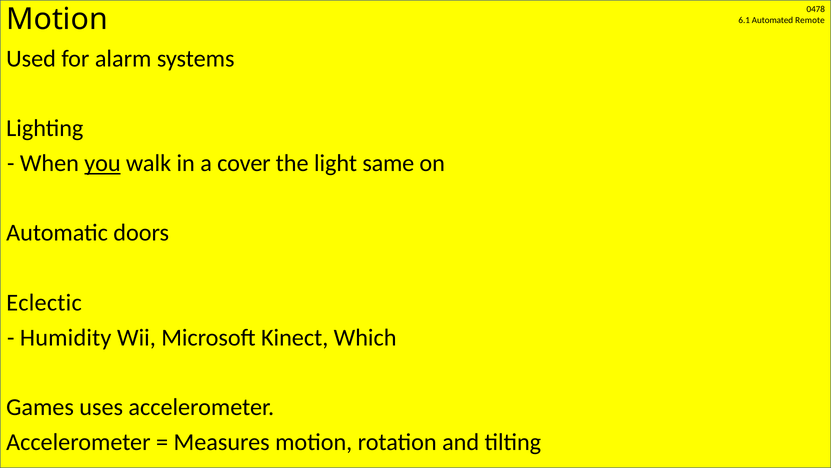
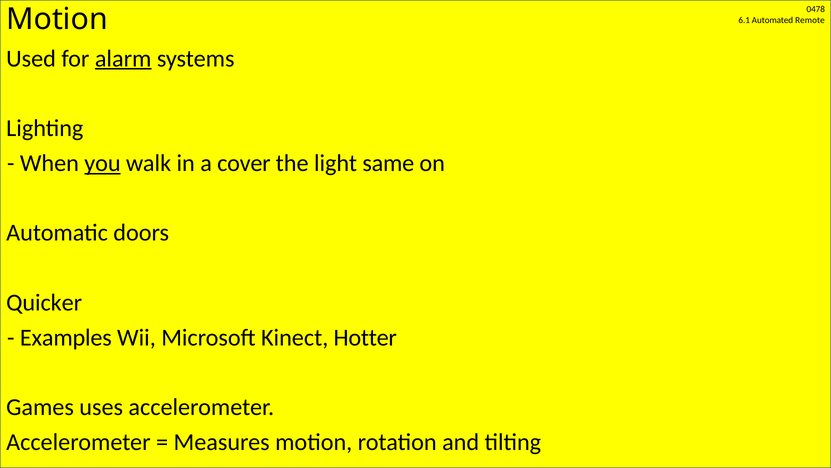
alarm underline: none -> present
Eclectic: Eclectic -> Quicker
Humidity: Humidity -> Examples
Which: Which -> Hotter
